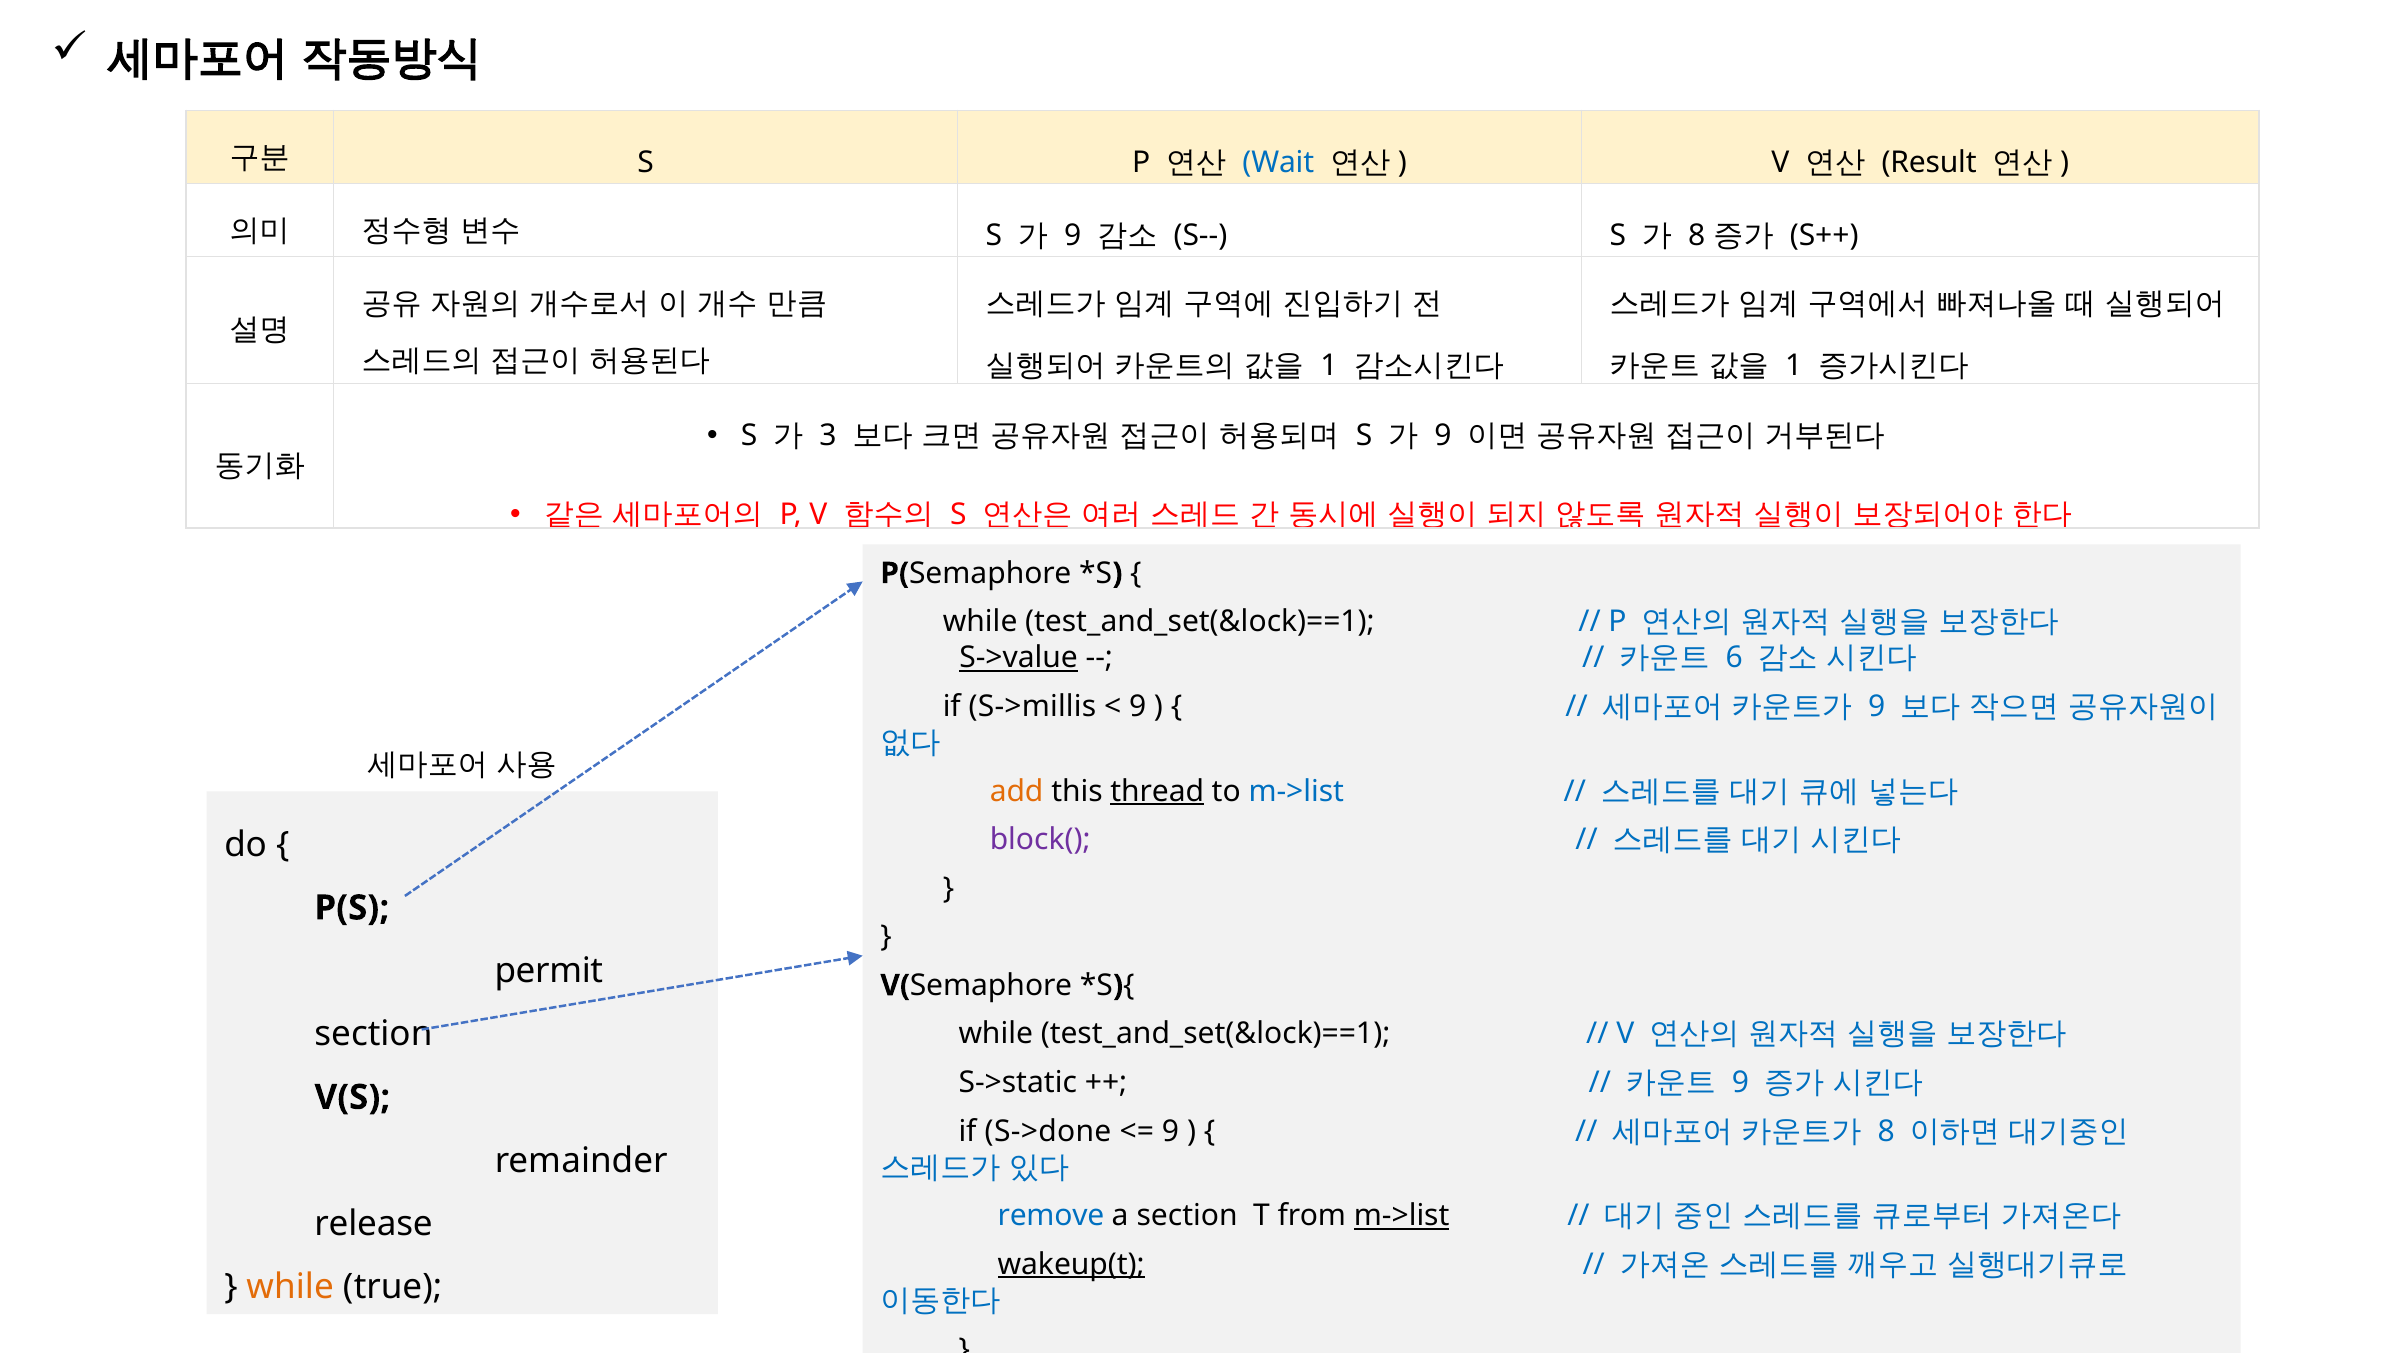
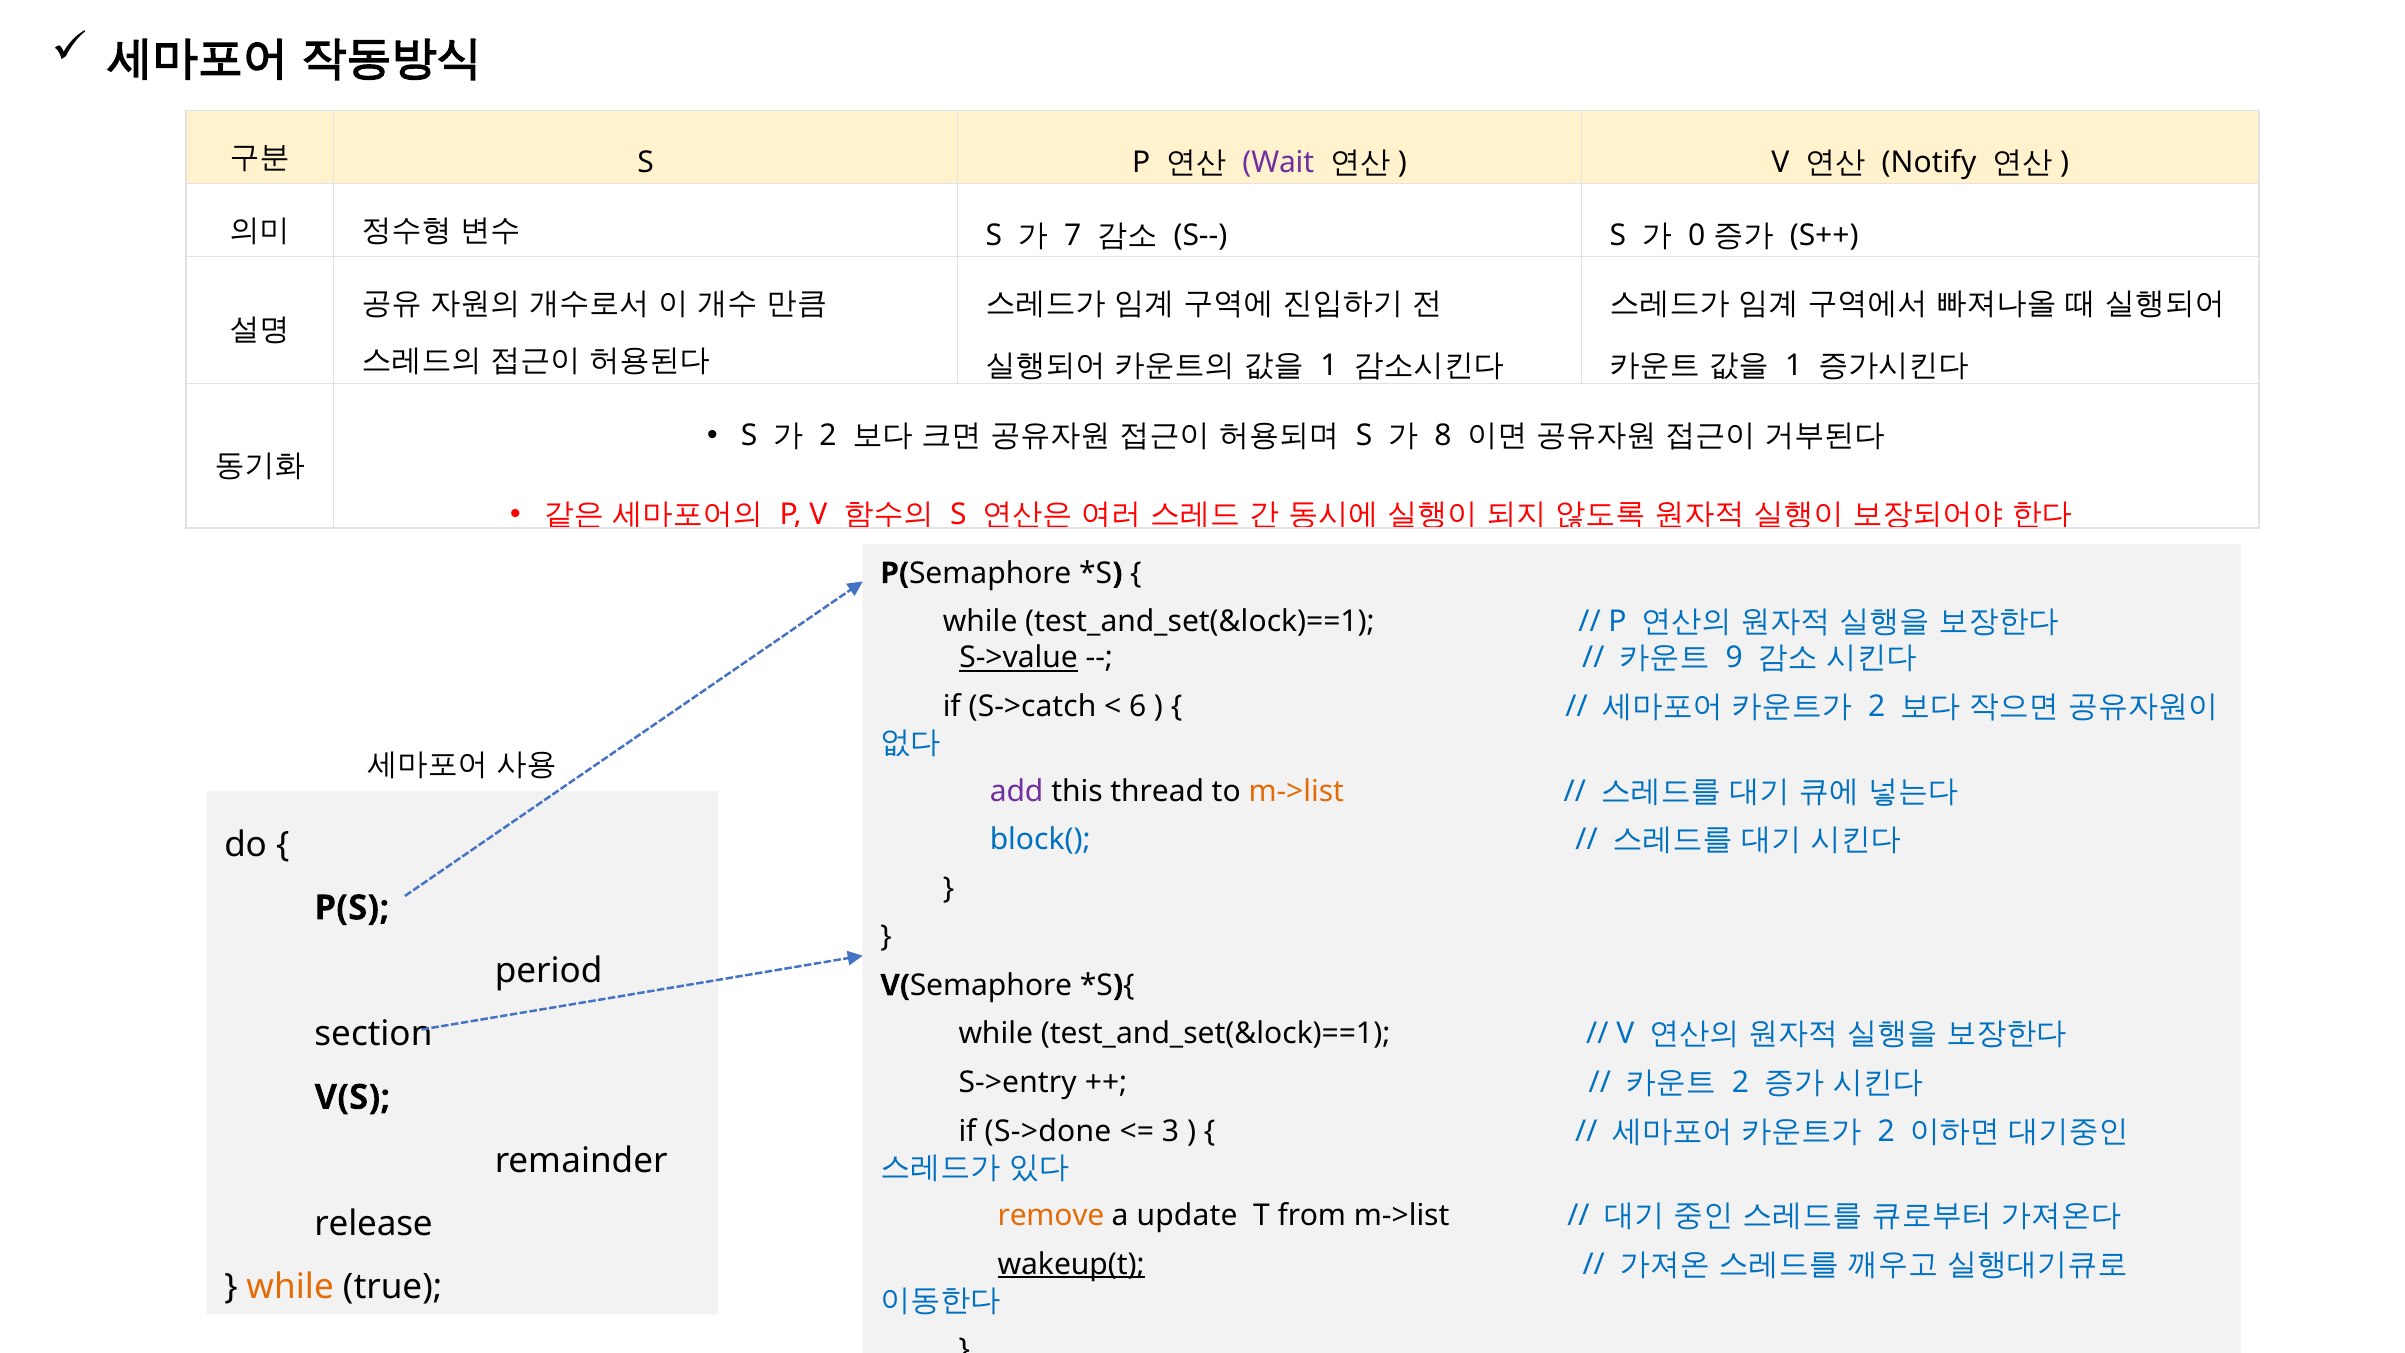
Wait colour: blue -> purple
Result: Result -> Notify
9 at (1073, 236): 9 -> 7
8 at (1697, 236): 8 -> 0
3 at (828, 435): 3 -> 2
9 at (1443, 435): 9 -> 8
6: 6 -> 9
S->millis: S->millis -> S->catch
9 at (1138, 706): 9 -> 6
9 at (1877, 706): 9 -> 2
add colour: orange -> purple
thread underline: present -> none
m->list at (1296, 791) colour: blue -> orange
block( colour: purple -> blue
permit: permit -> period
S->static: S->static -> S->entry
9 at (1741, 1082): 9 -> 2
9 at (1170, 1131): 9 -> 3
8 at (1886, 1131): 8 -> 2
remove colour: blue -> orange
a section: section -> update
m->list at (1402, 1216) underline: present -> none
